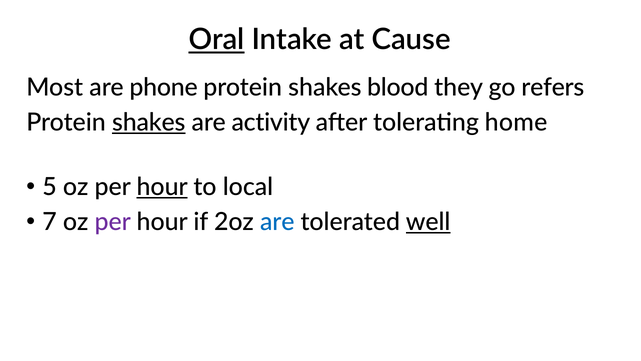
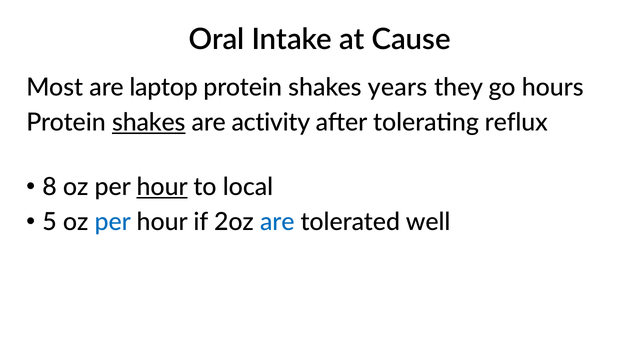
Oral underline: present -> none
phone: phone -> laptop
blood: blood -> years
refers: refers -> hours
home: home -> reflux
5: 5 -> 8
7: 7 -> 5
per at (113, 222) colour: purple -> blue
well underline: present -> none
